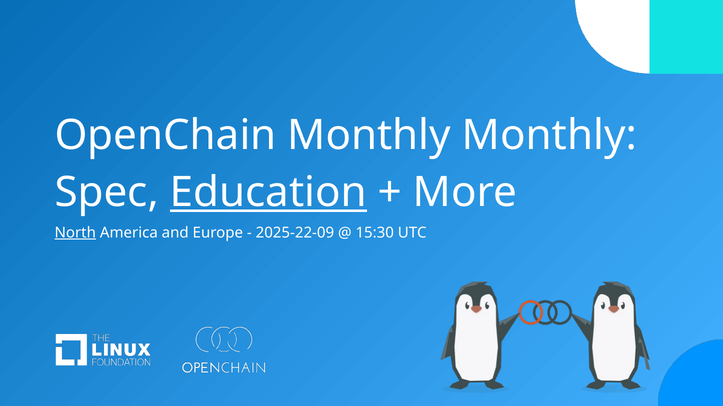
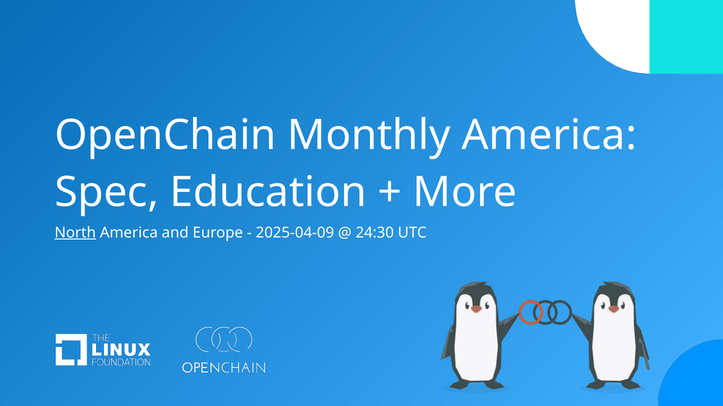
Monthly Monthly: Monthly -> America
Education underline: present -> none
2025-22-09: 2025-22-09 -> 2025-04-09
15:30: 15:30 -> 24:30
